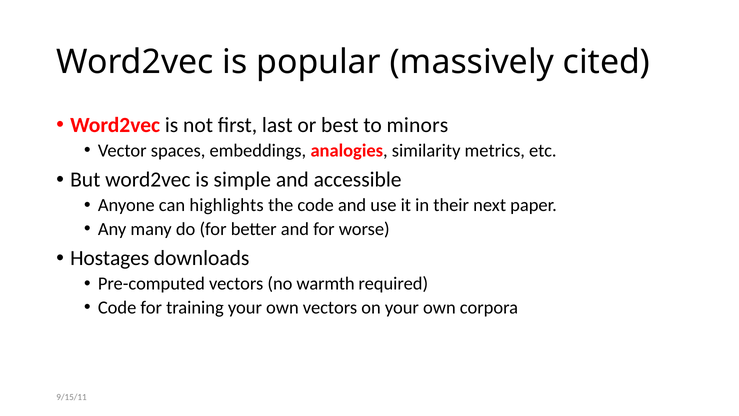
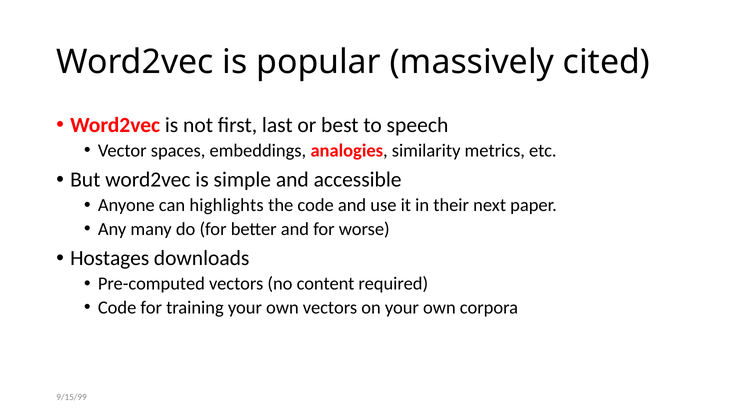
minors: minors -> speech
warmth: warmth -> content
9/15/11: 9/15/11 -> 9/15/99
